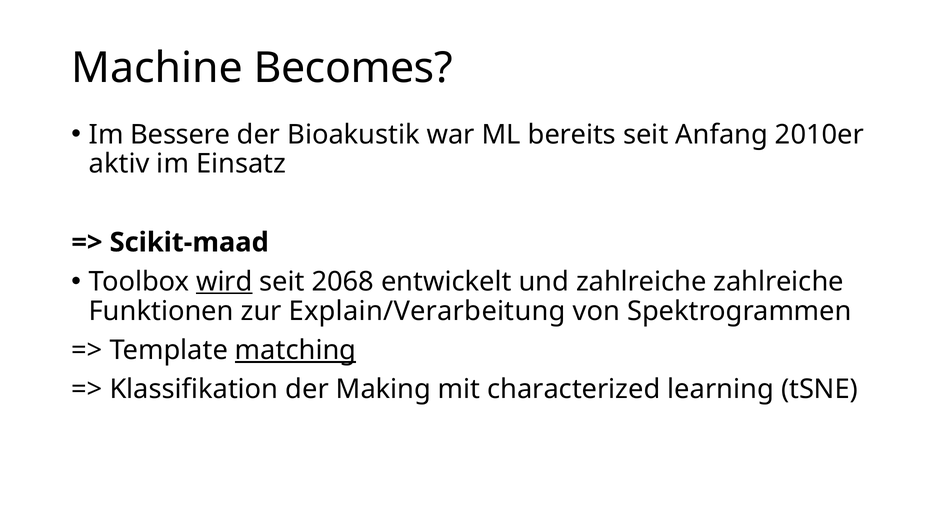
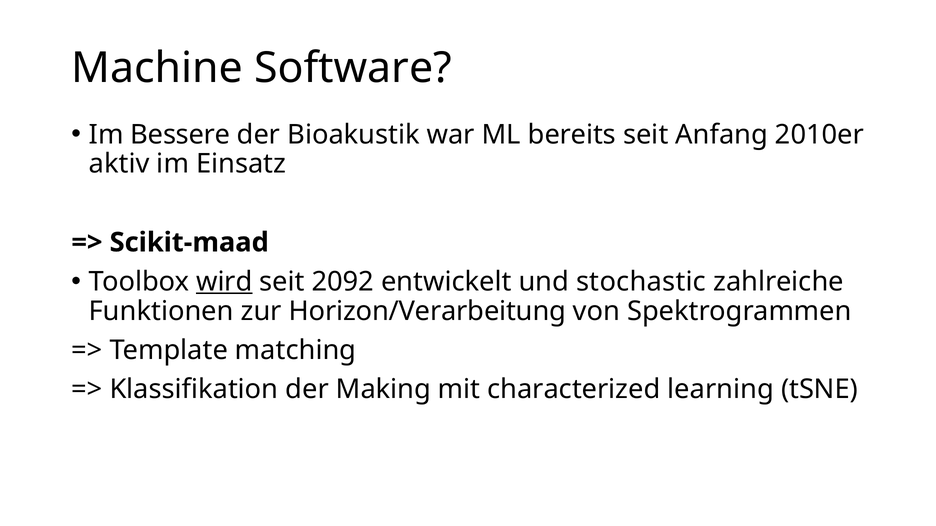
Becomes: Becomes -> Software
2068: 2068 -> 2092
und zahlreiche: zahlreiche -> stochastic
Explain/Verarbeitung: Explain/Verarbeitung -> Horizon/Verarbeitung
matching underline: present -> none
